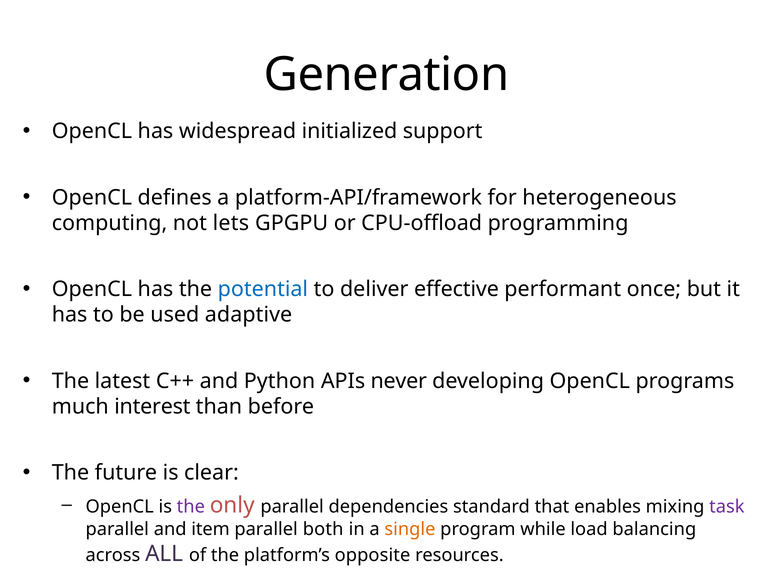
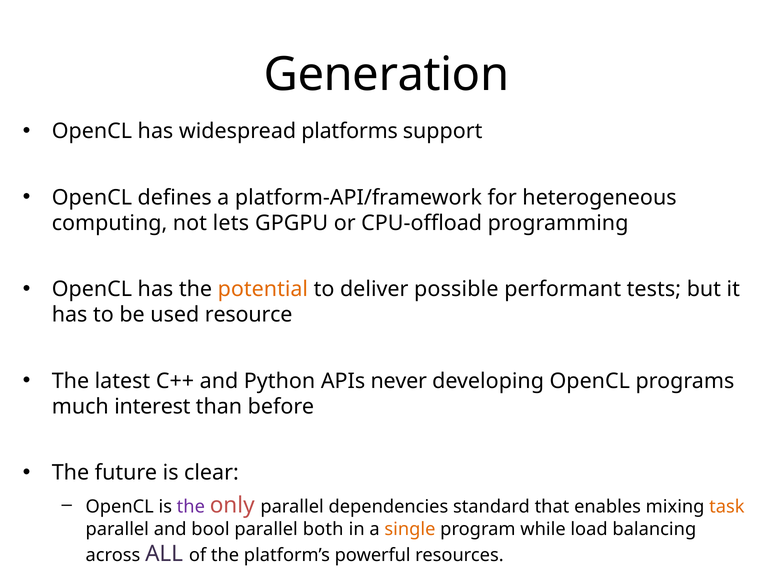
initialized: initialized -> platforms
potential colour: blue -> orange
effective: effective -> possible
once: once -> tests
adaptive: adaptive -> resource
task colour: purple -> orange
item: item -> bool
opposite: opposite -> powerful
